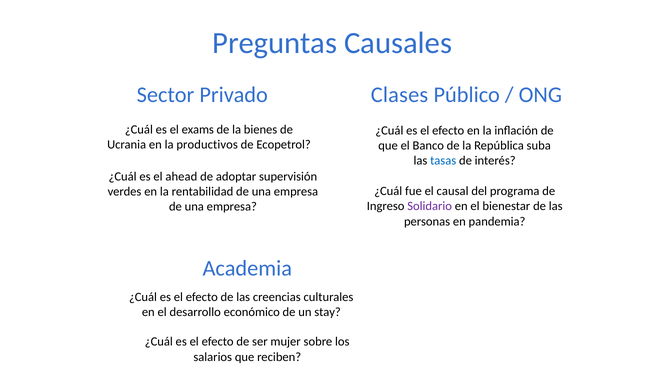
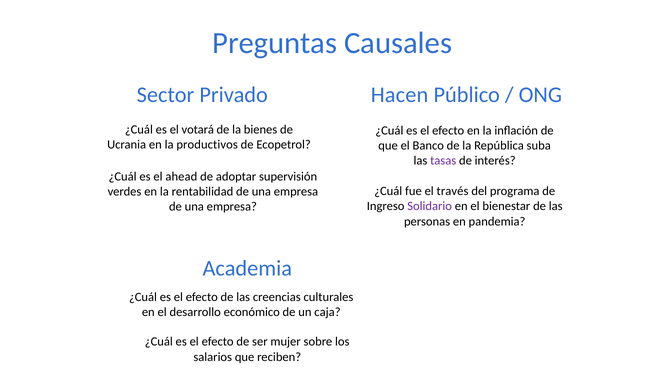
Clases: Clases -> Hacen
exams: exams -> votará
tasas colour: blue -> purple
causal: causal -> través
stay: stay -> caja
